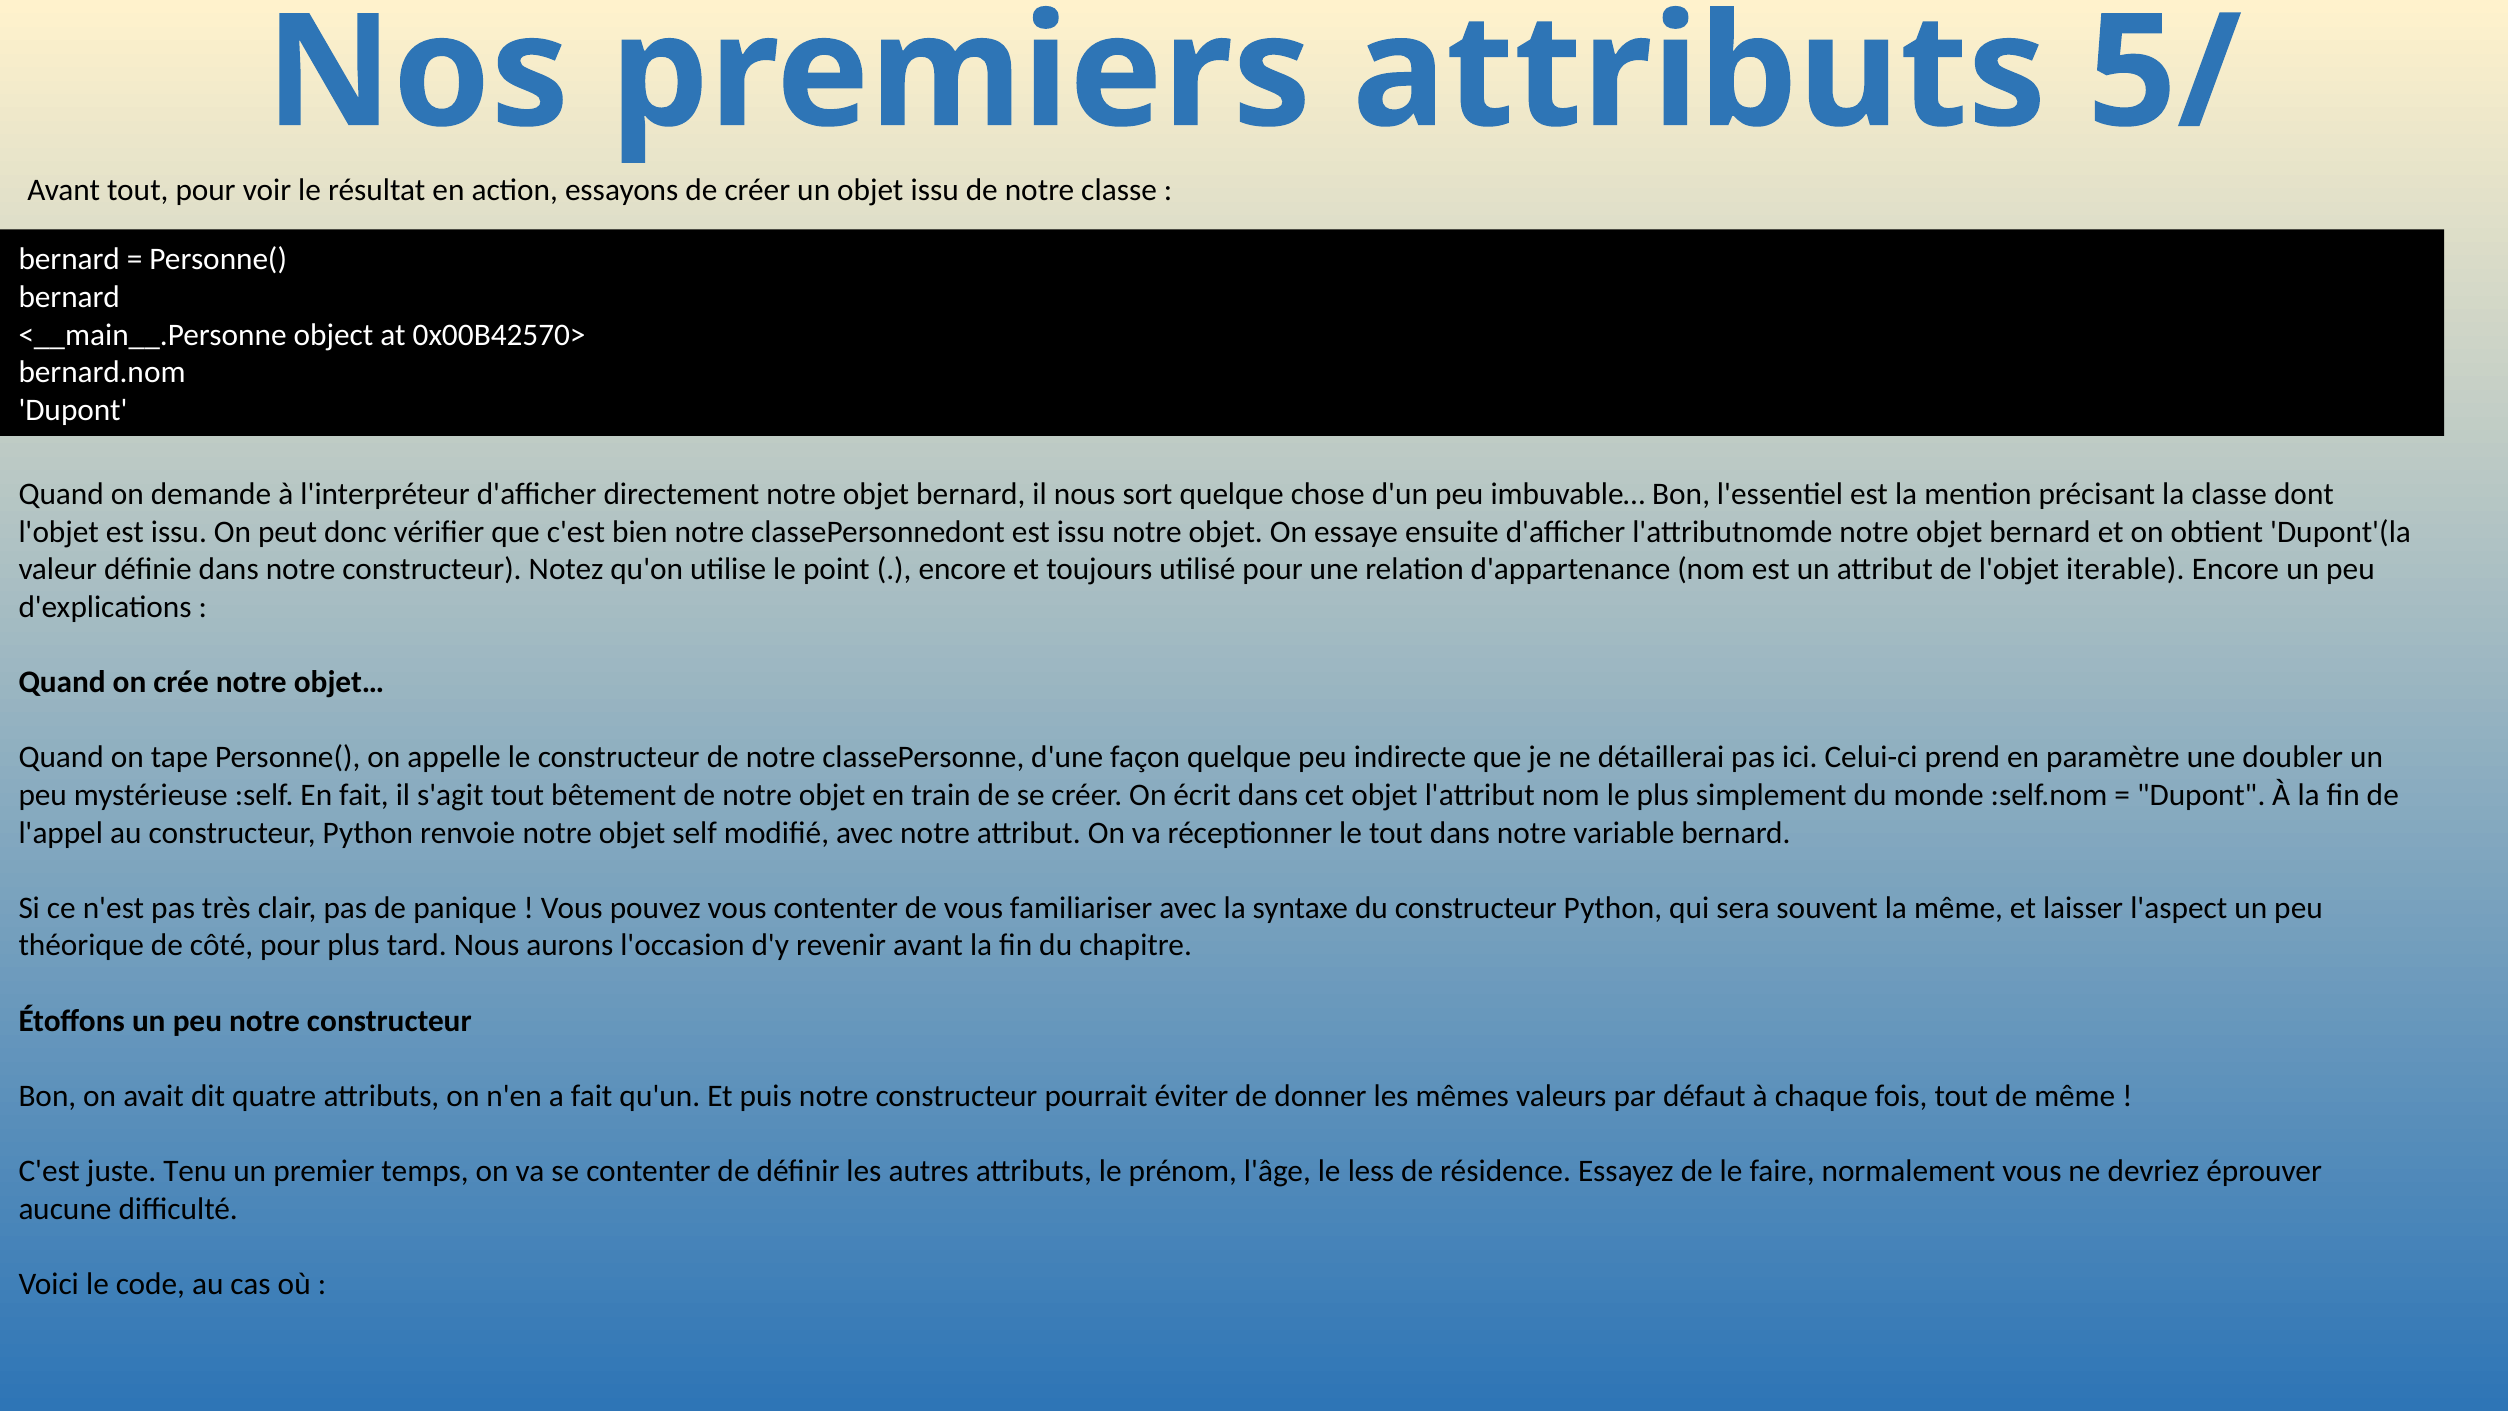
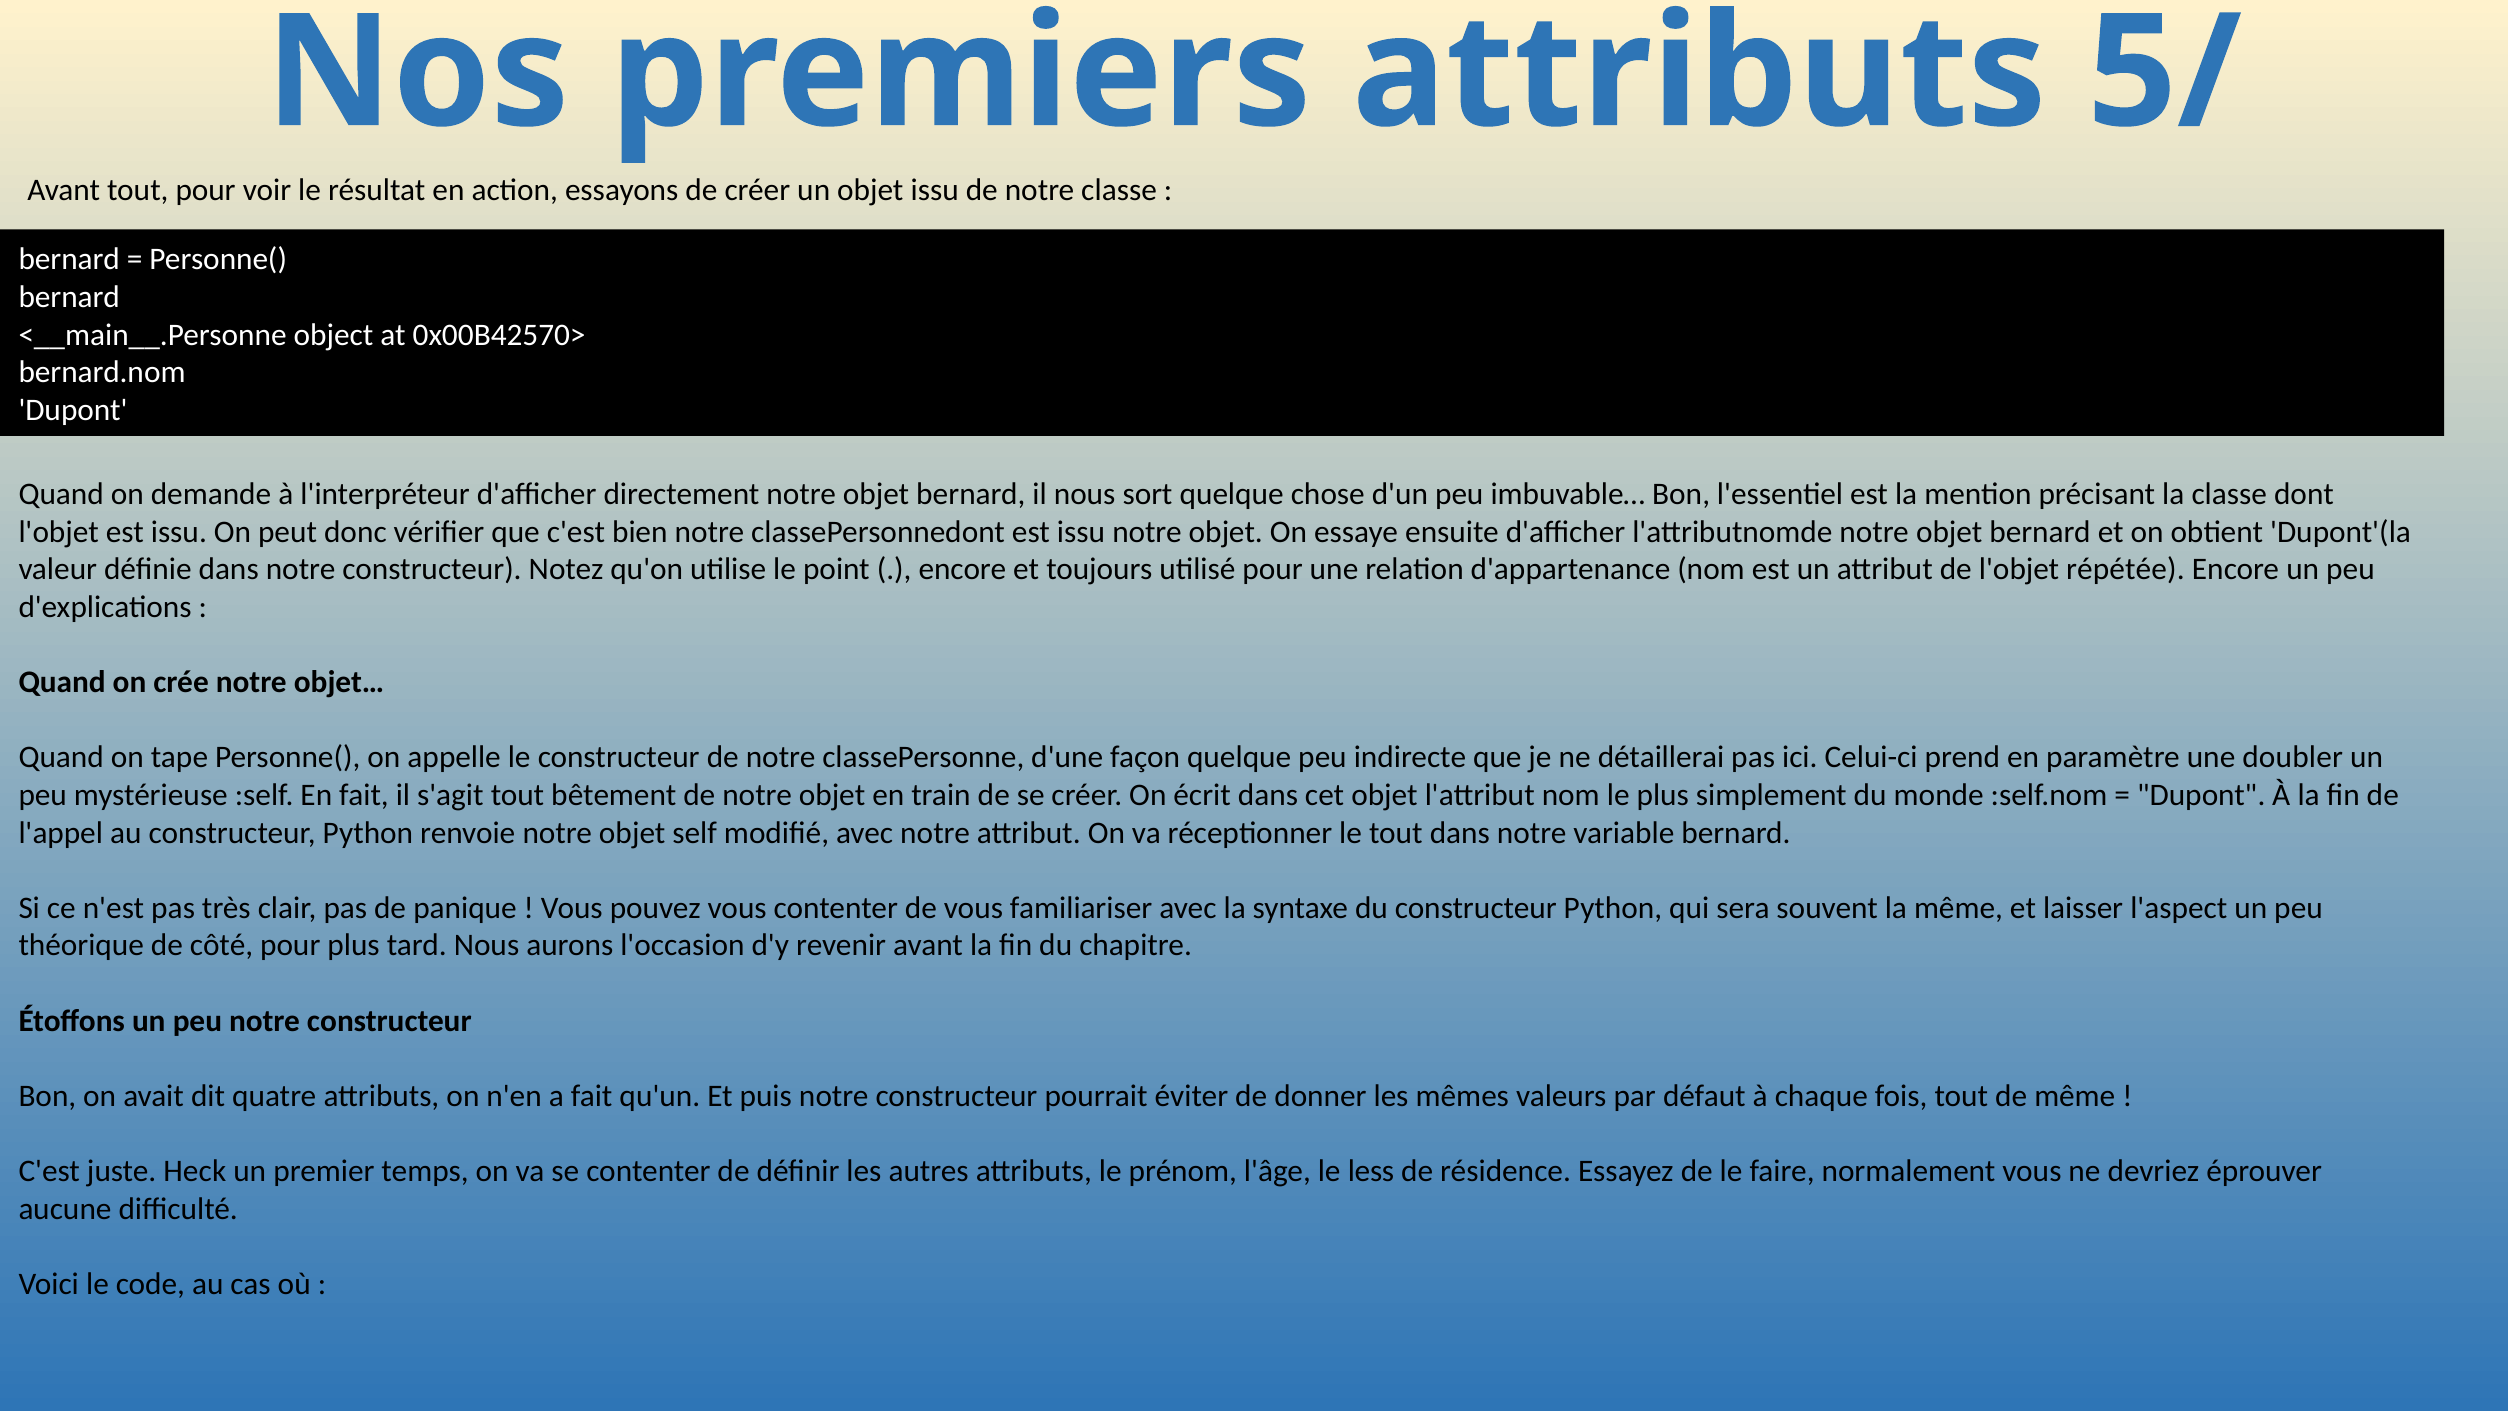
iterable: iterable -> répétée
Tenu: Tenu -> Heck
